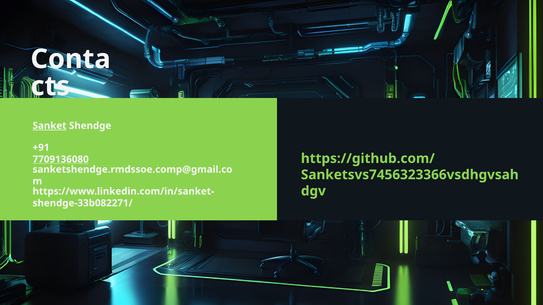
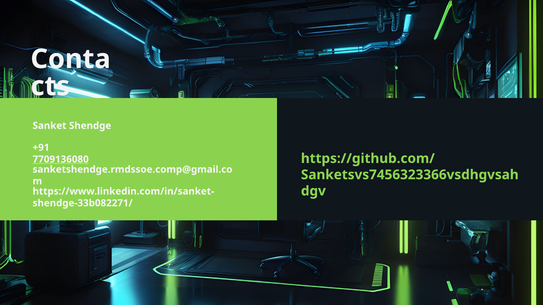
Sanket underline: present -> none
